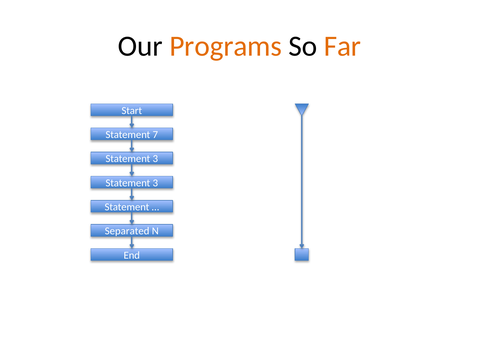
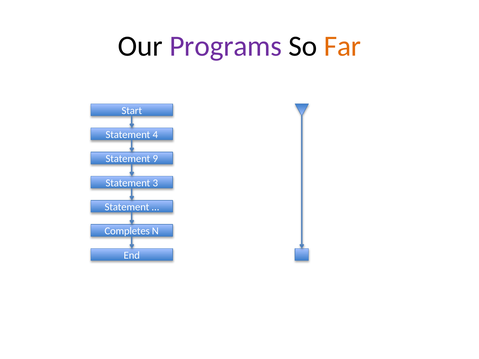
Programs colour: orange -> purple
7: 7 -> 4
3 at (155, 159): 3 -> 9
Separated: Separated -> Completes
